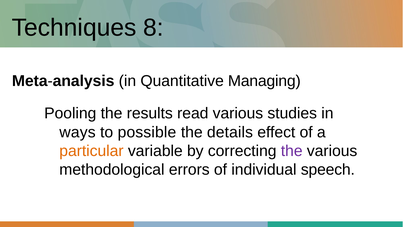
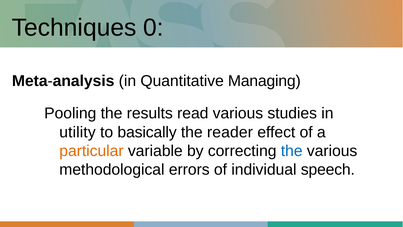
8: 8 -> 0
ways: ways -> utility
possible: possible -> basically
details: details -> reader
the at (292, 151) colour: purple -> blue
